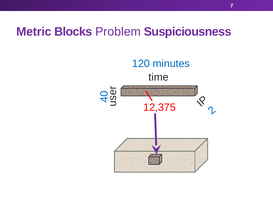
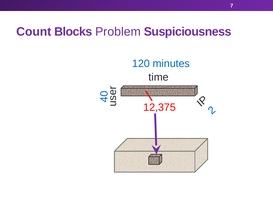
Metric: Metric -> Count
